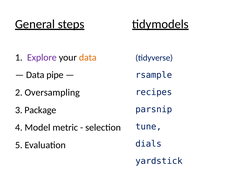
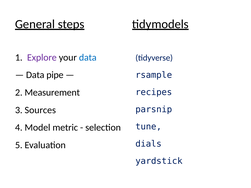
data at (88, 58) colour: orange -> blue
Oversampling: Oversampling -> Measurement
Package: Package -> Sources
